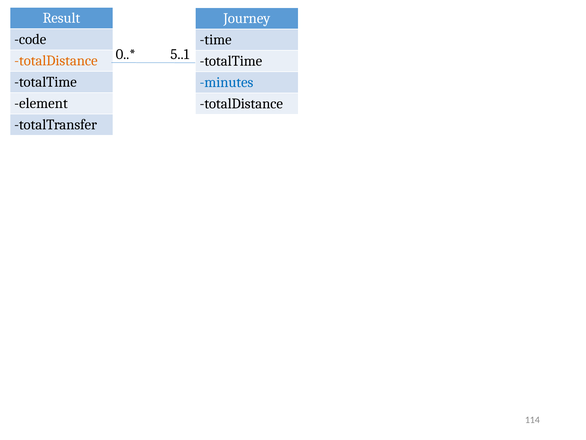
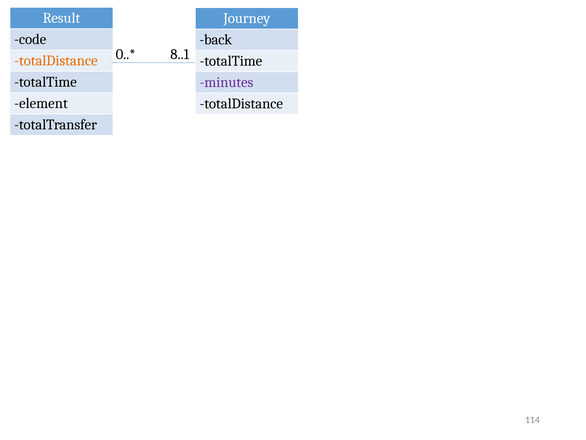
time: time -> back
5..1: 5..1 -> 8..1
minutes colour: blue -> purple
